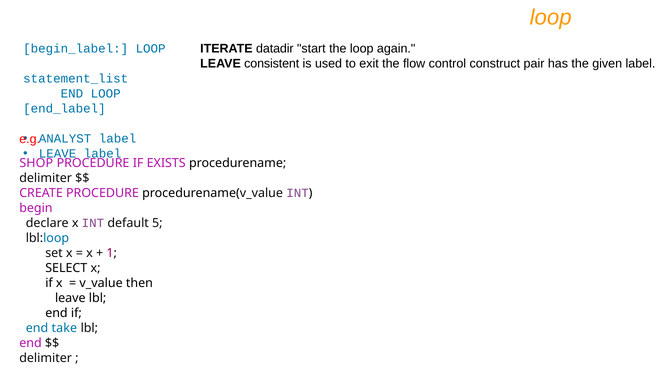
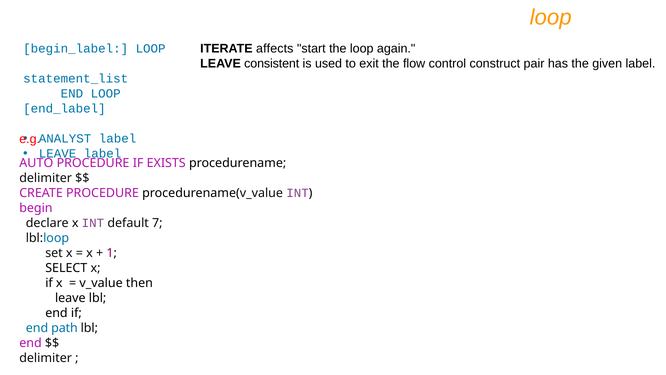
datadir: datadir -> affects
SHOP: SHOP -> AUTO
5: 5 -> 7
take: take -> path
